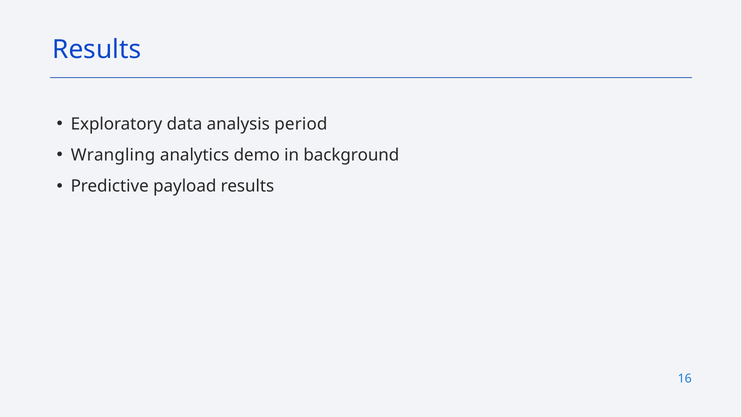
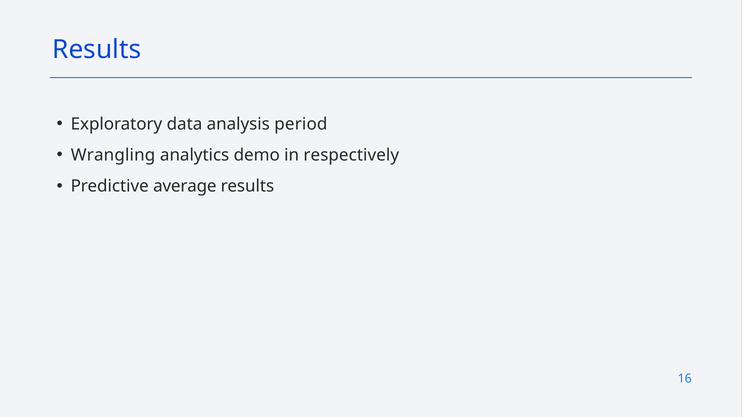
background: background -> respectively
payload: payload -> average
